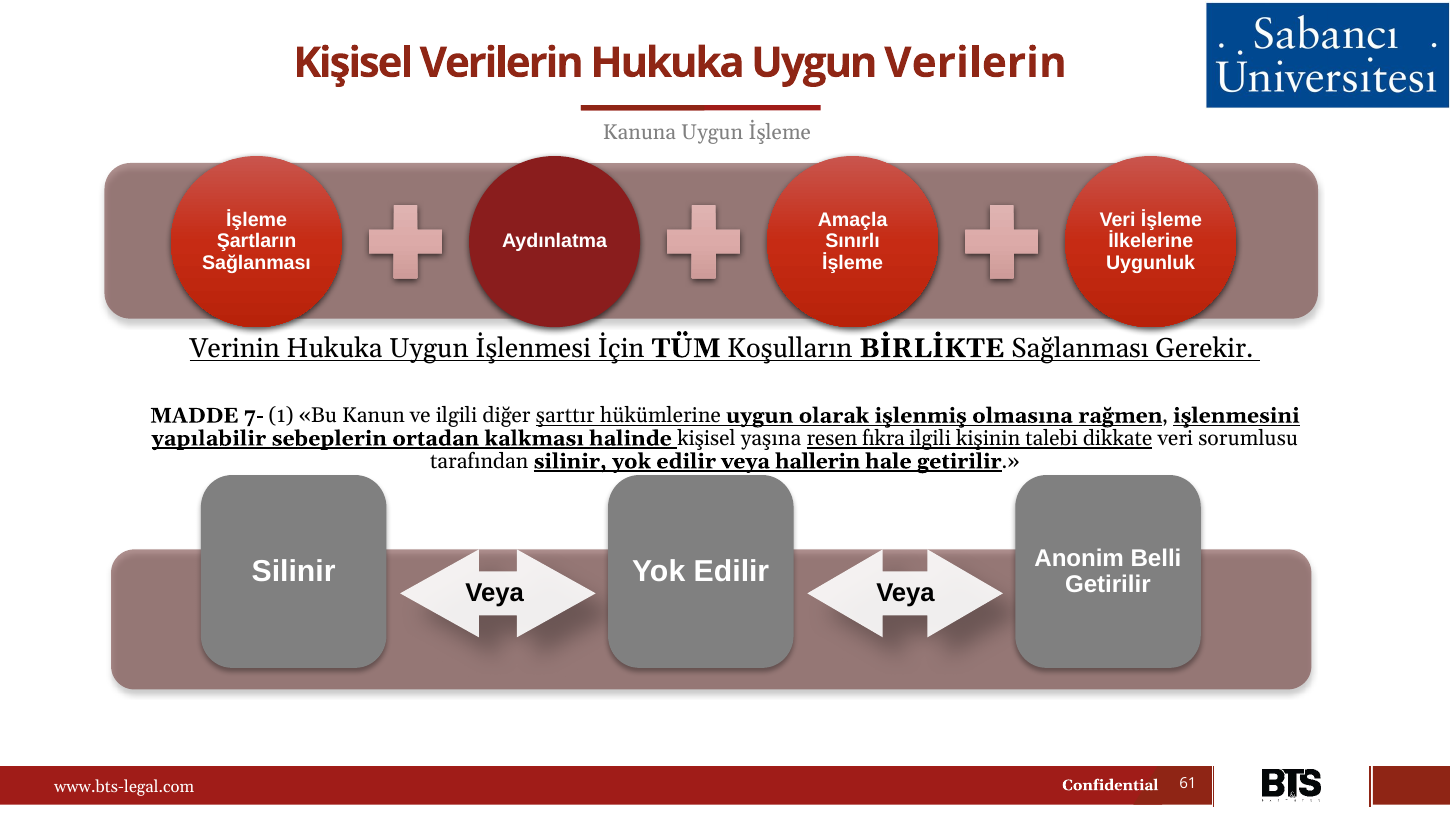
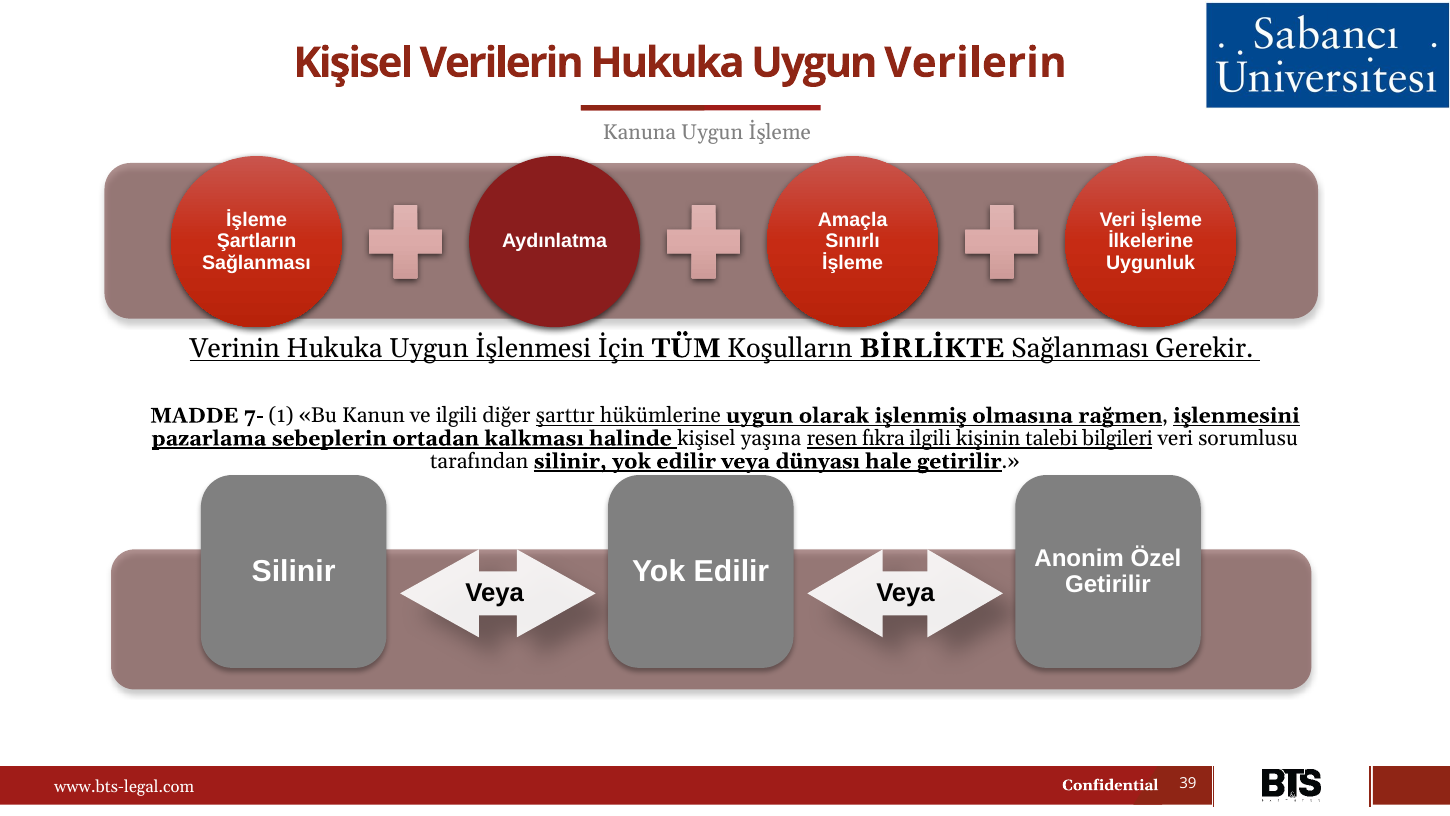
yapılabilir: yapılabilir -> pazarlama
dikkate: dikkate -> bilgileri
hallerin: hallerin -> dünyası
Belli: Belli -> Özel
61: 61 -> 39
